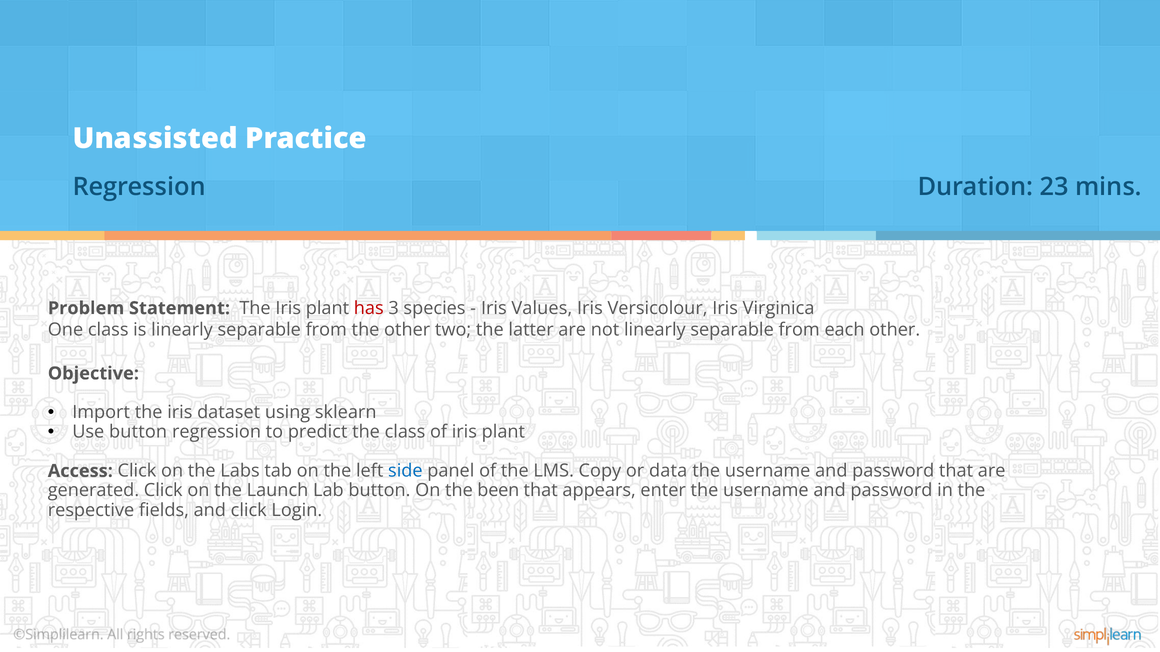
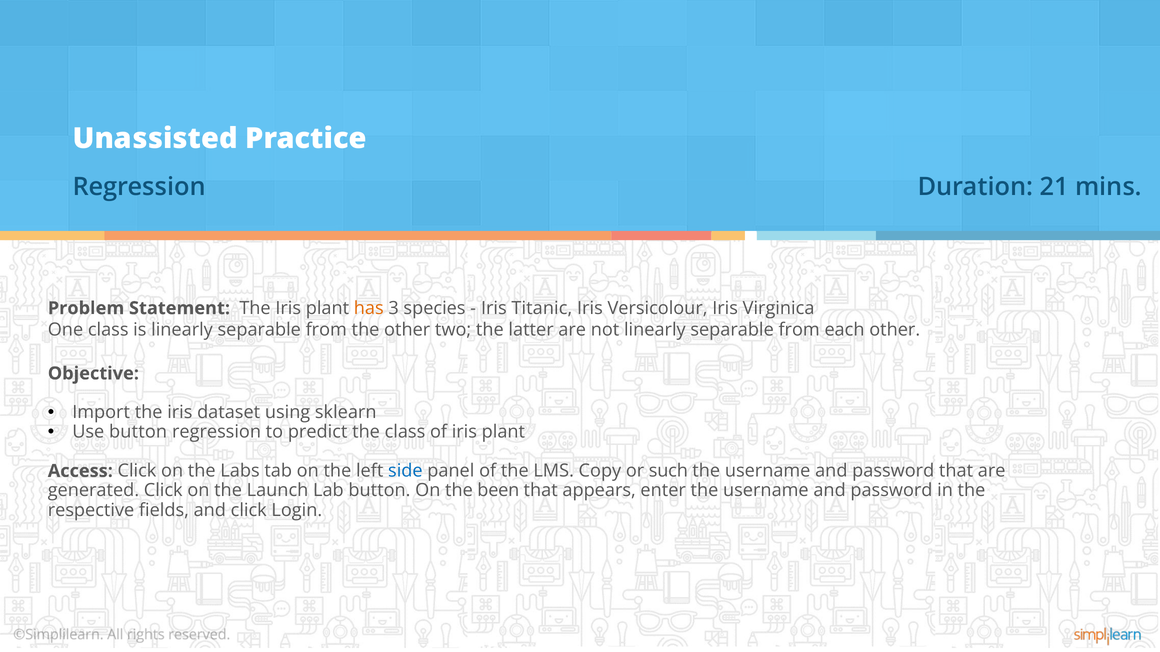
23: 23 -> 21
has colour: red -> orange
Values: Values -> Titanic
data: data -> such
